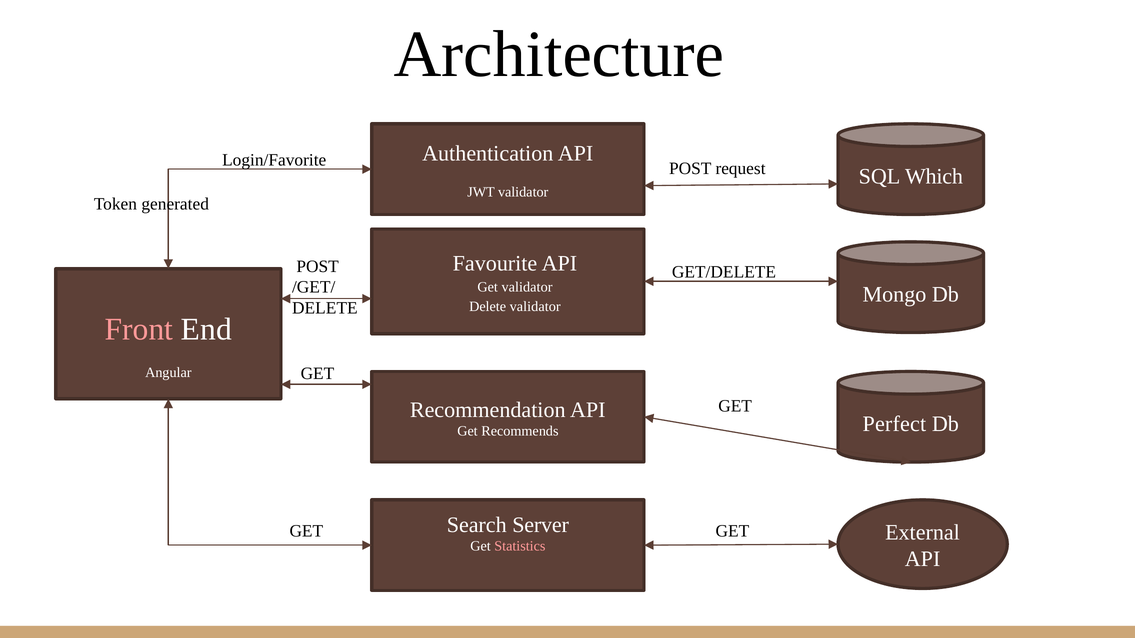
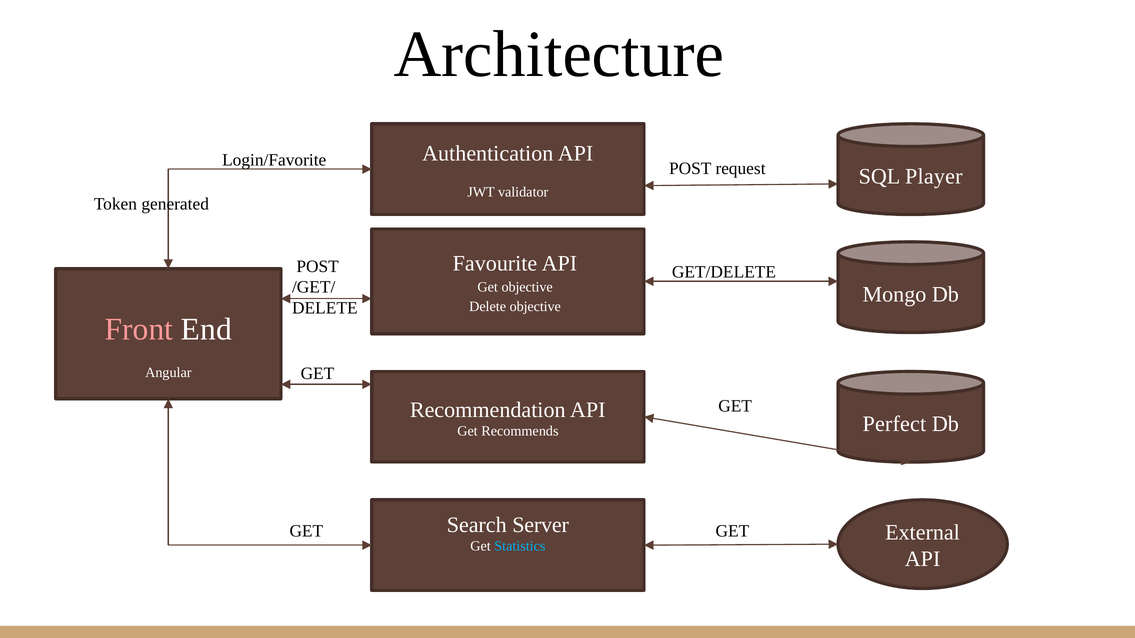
Which: Which -> Player
Get validator: validator -> objective
Delete validator: validator -> objective
Statistics colour: pink -> light blue
